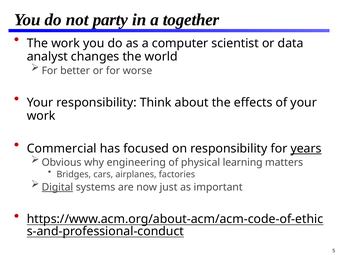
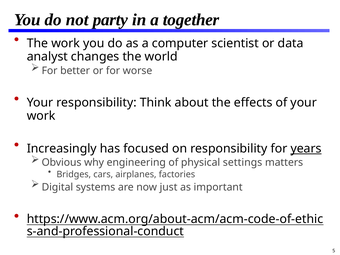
Commercial: Commercial -> Increasingly
learning: learning -> settings
Digital underline: present -> none
